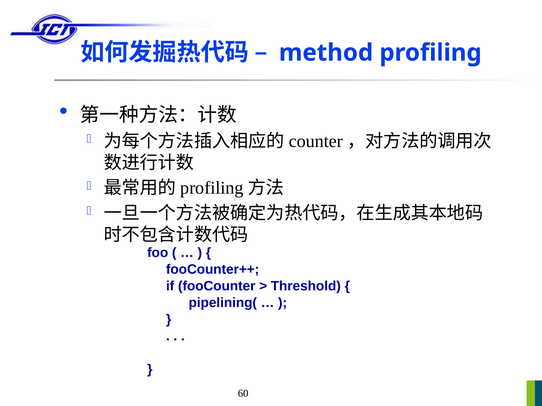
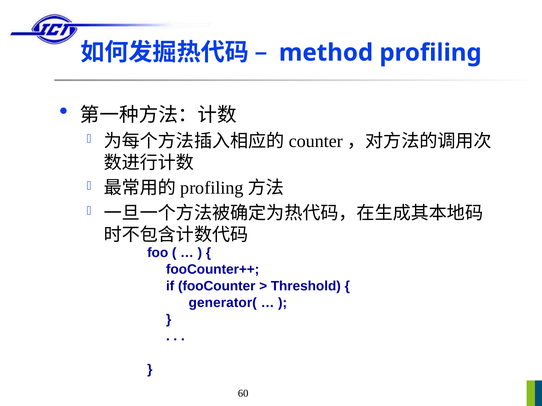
pipelining(: pipelining( -> generator(
